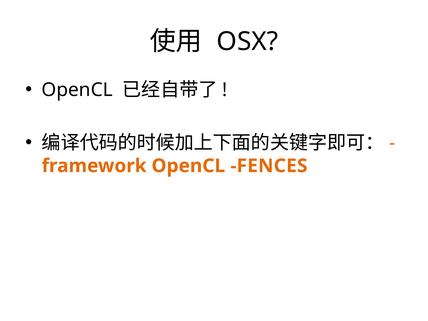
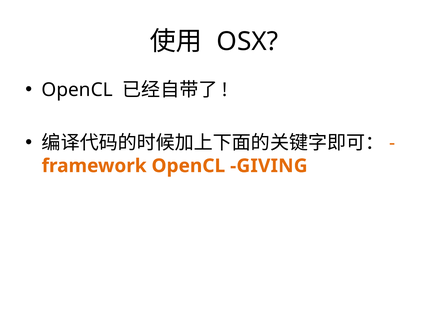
FENCES: FENCES -> GIVING
